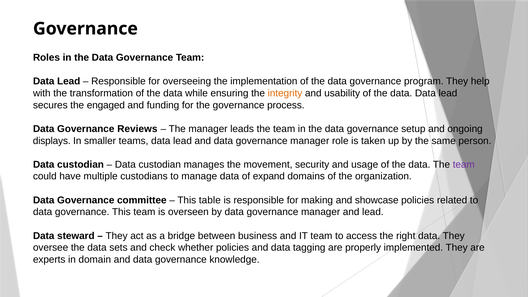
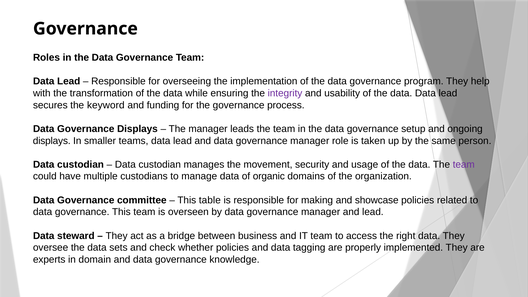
integrity colour: orange -> purple
engaged: engaged -> keyword
Governance Reviews: Reviews -> Displays
expand: expand -> organic
